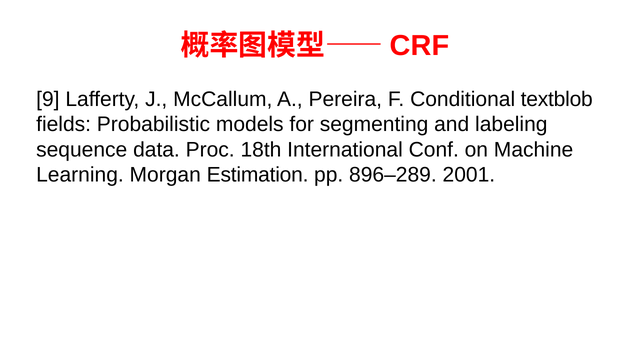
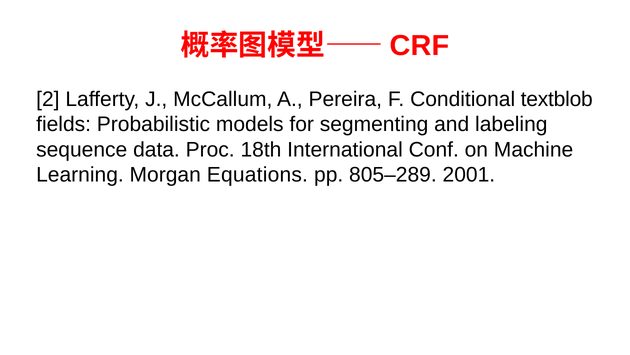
9: 9 -> 2
Estimation: Estimation -> Equations
896–289: 896–289 -> 805–289
